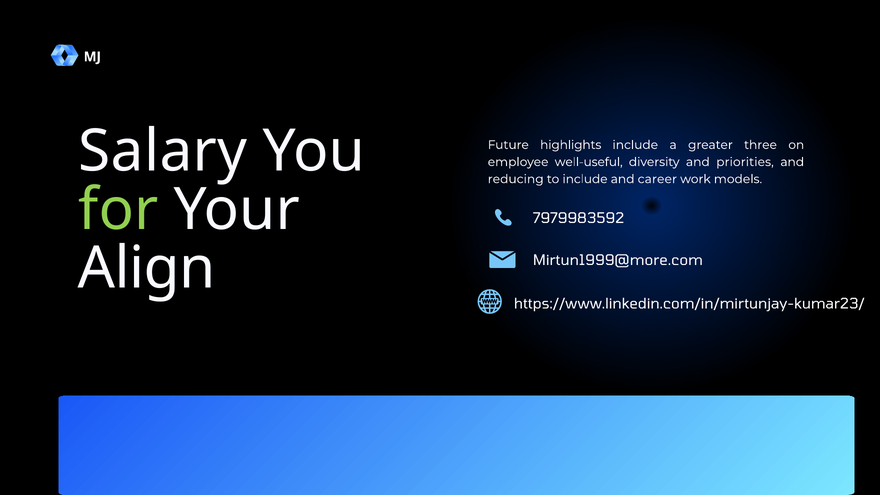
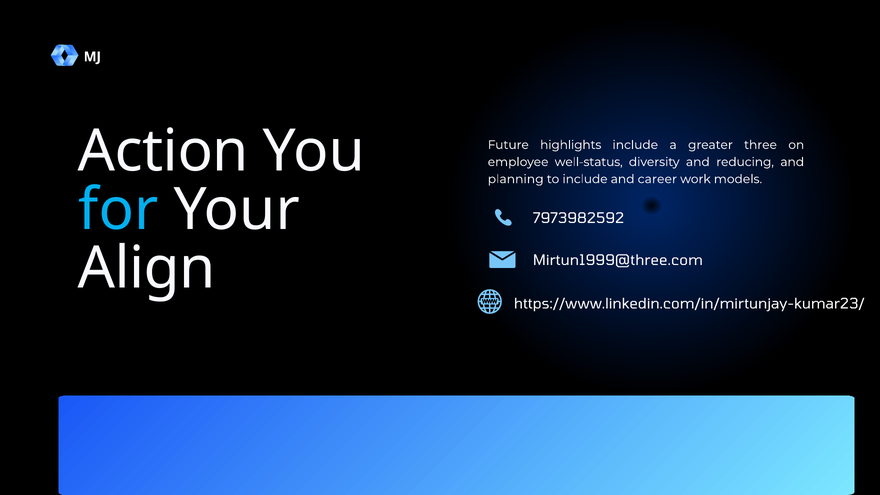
Salary: Salary -> Action
well-useful: well-useful -> well-status
priorities: priorities -> reducing
reducing: reducing -> planning
for colour: light green -> light blue
7979983592: 7979983592 -> 7973982592
Mirtun1999@more.com: Mirtun1999@more.com -> Mirtun1999@three.com
